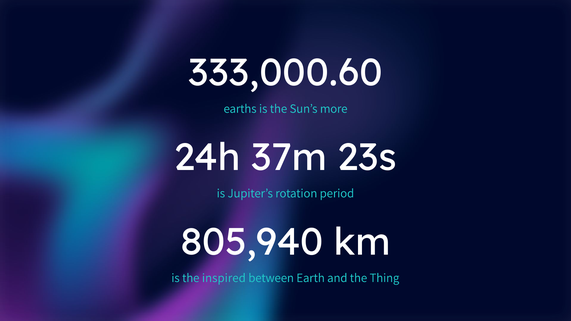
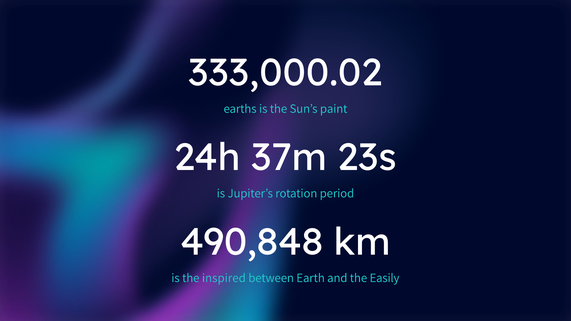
333,000.60: 333,000.60 -> 333,000.02
more: more -> paint
805,940: 805,940 -> 490,848
Thing: Thing -> Easily
